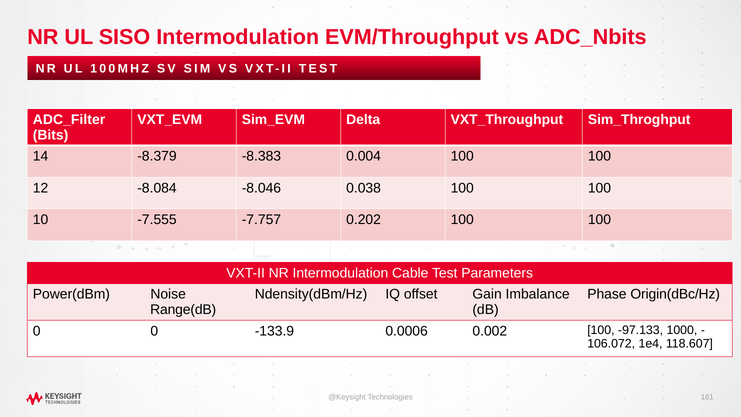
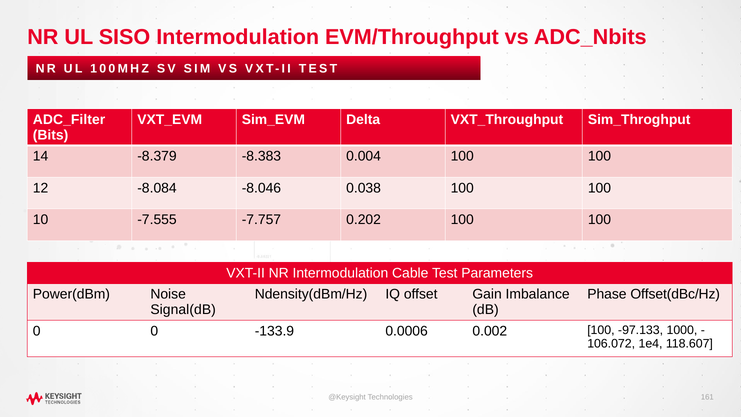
Origin(dBc/Hz: Origin(dBc/Hz -> Offset(dBc/Hz
Range(dB: Range(dB -> Signal(dB
